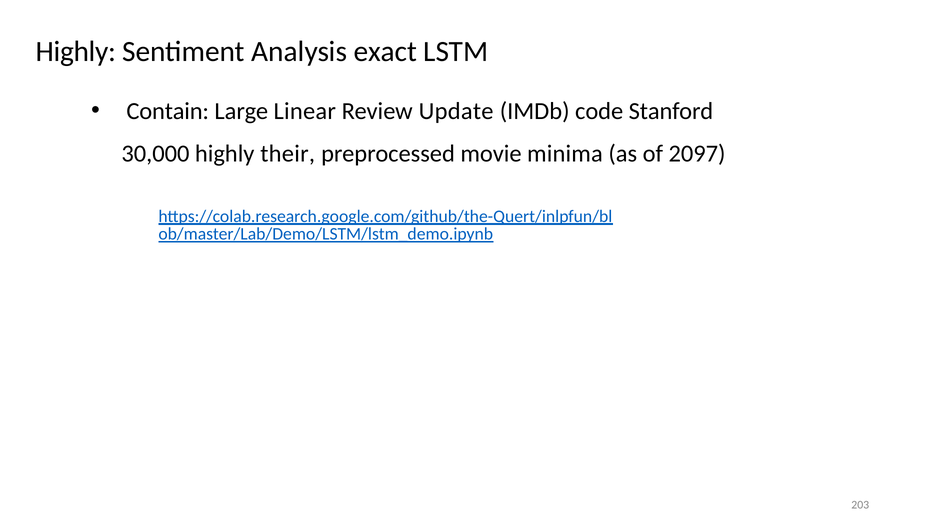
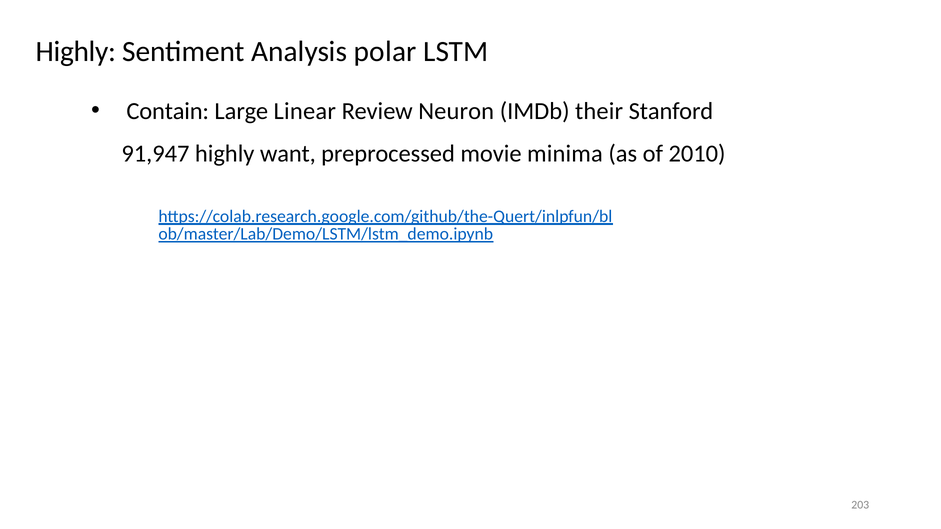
exact: exact -> polar
Update: Update -> Neuron
code: code -> their
30,000: 30,000 -> 91,947
their: their -> want
2097: 2097 -> 2010
